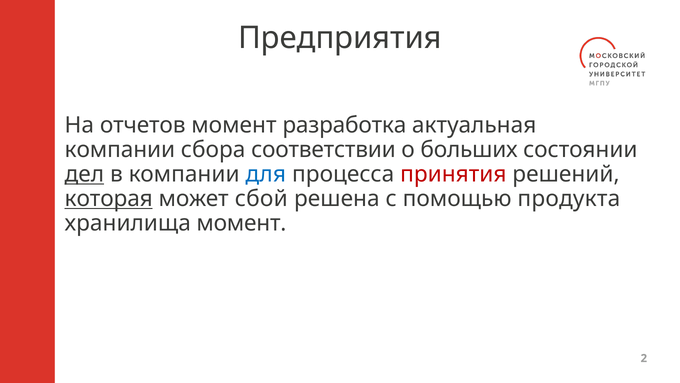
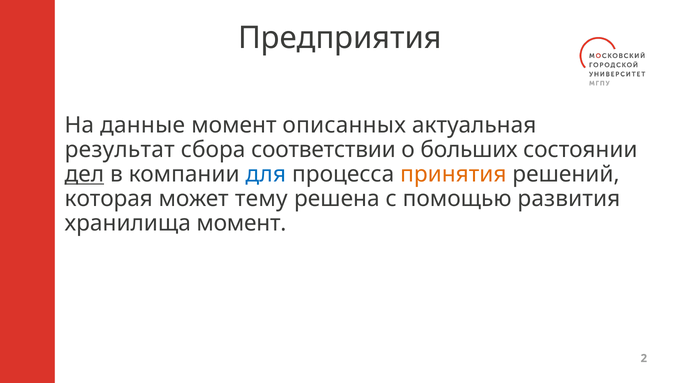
отчетов: отчетов -> данные
разработка: разработка -> описанных
компании at (120, 150): компании -> результат
принятия colour: red -> orange
которая underline: present -> none
сбой: сбой -> тему
продукта: продукта -> развития
